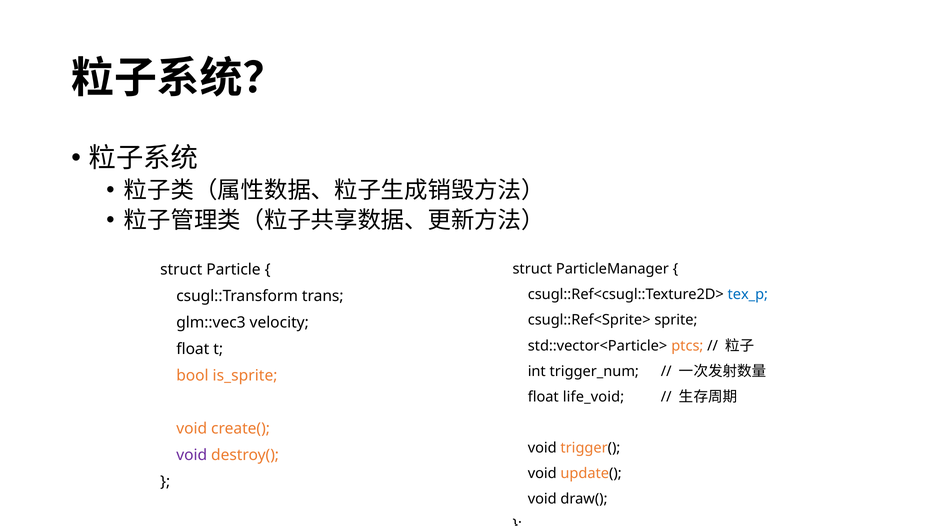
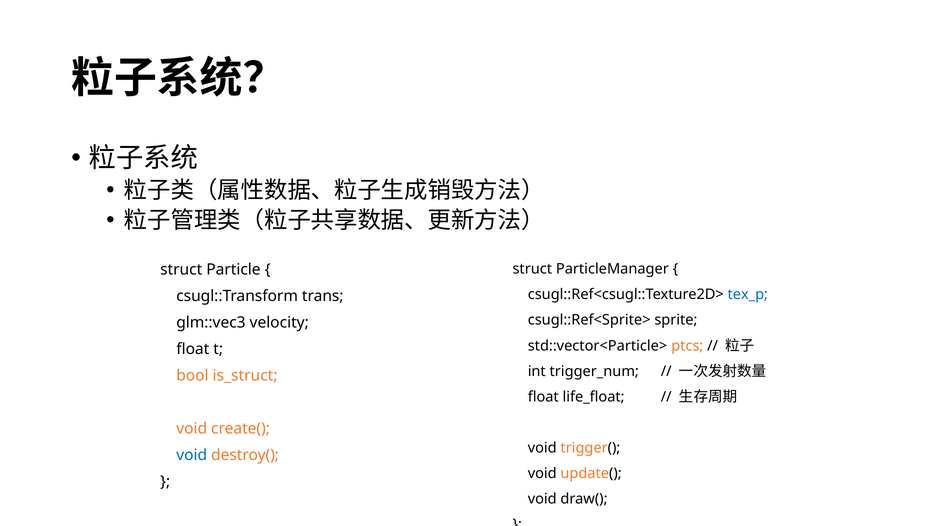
is_sprite: is_sprite -> is_struct
life_void: life_void -> life_float
void at (192, 455) colour: purple -> blue
